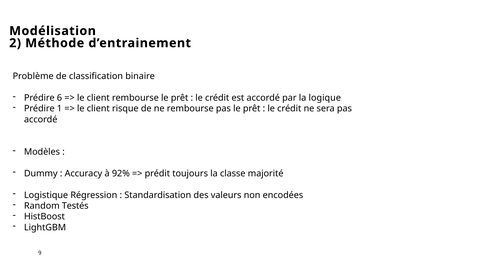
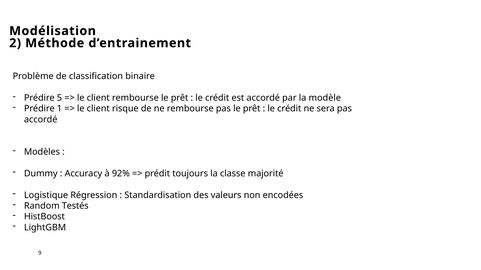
6: 6 -> 5
logique: logique -> modèle
